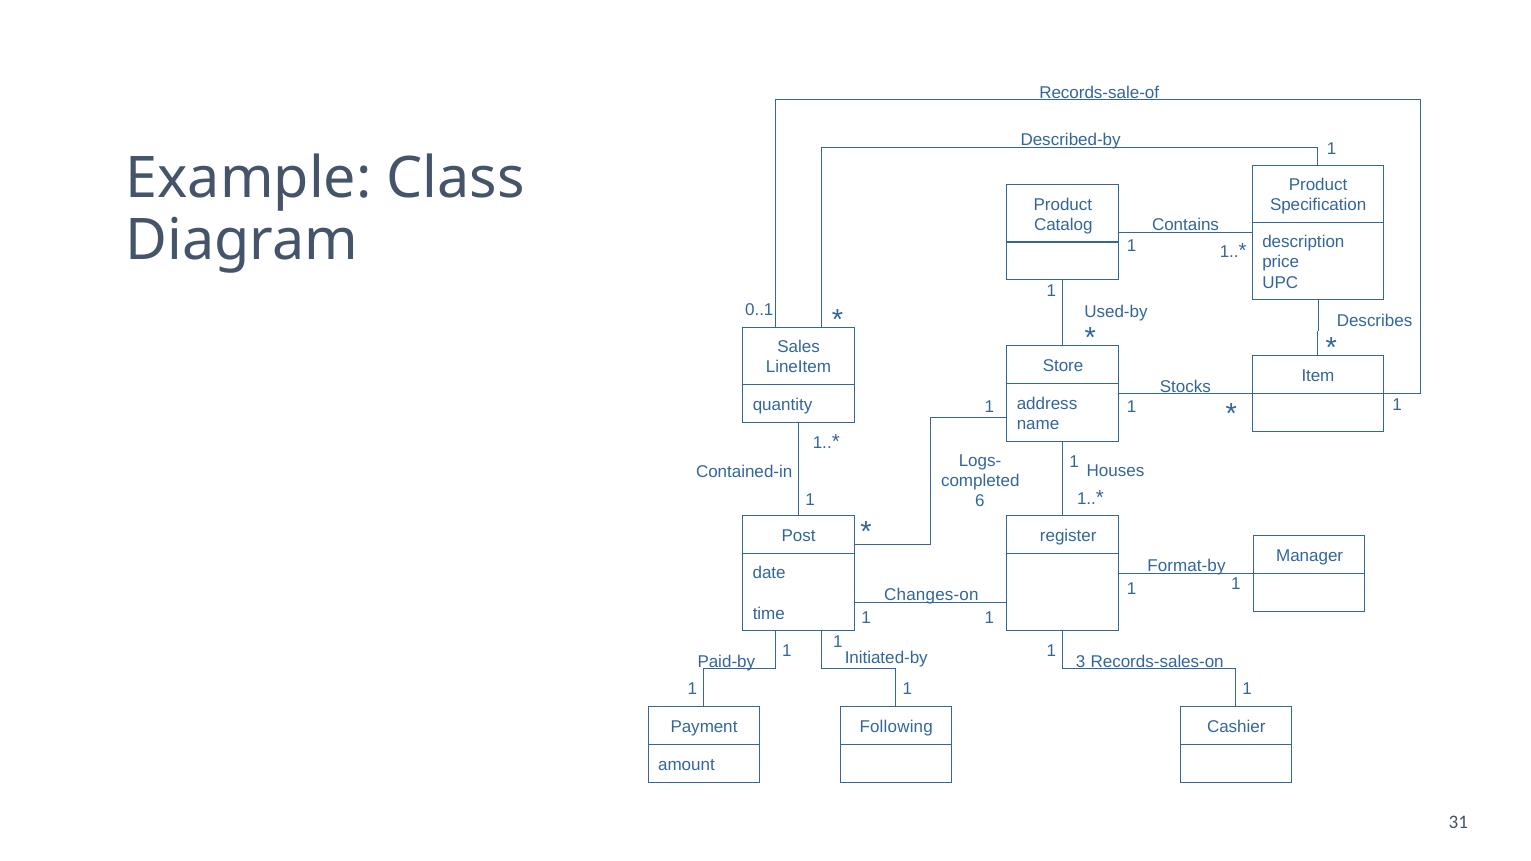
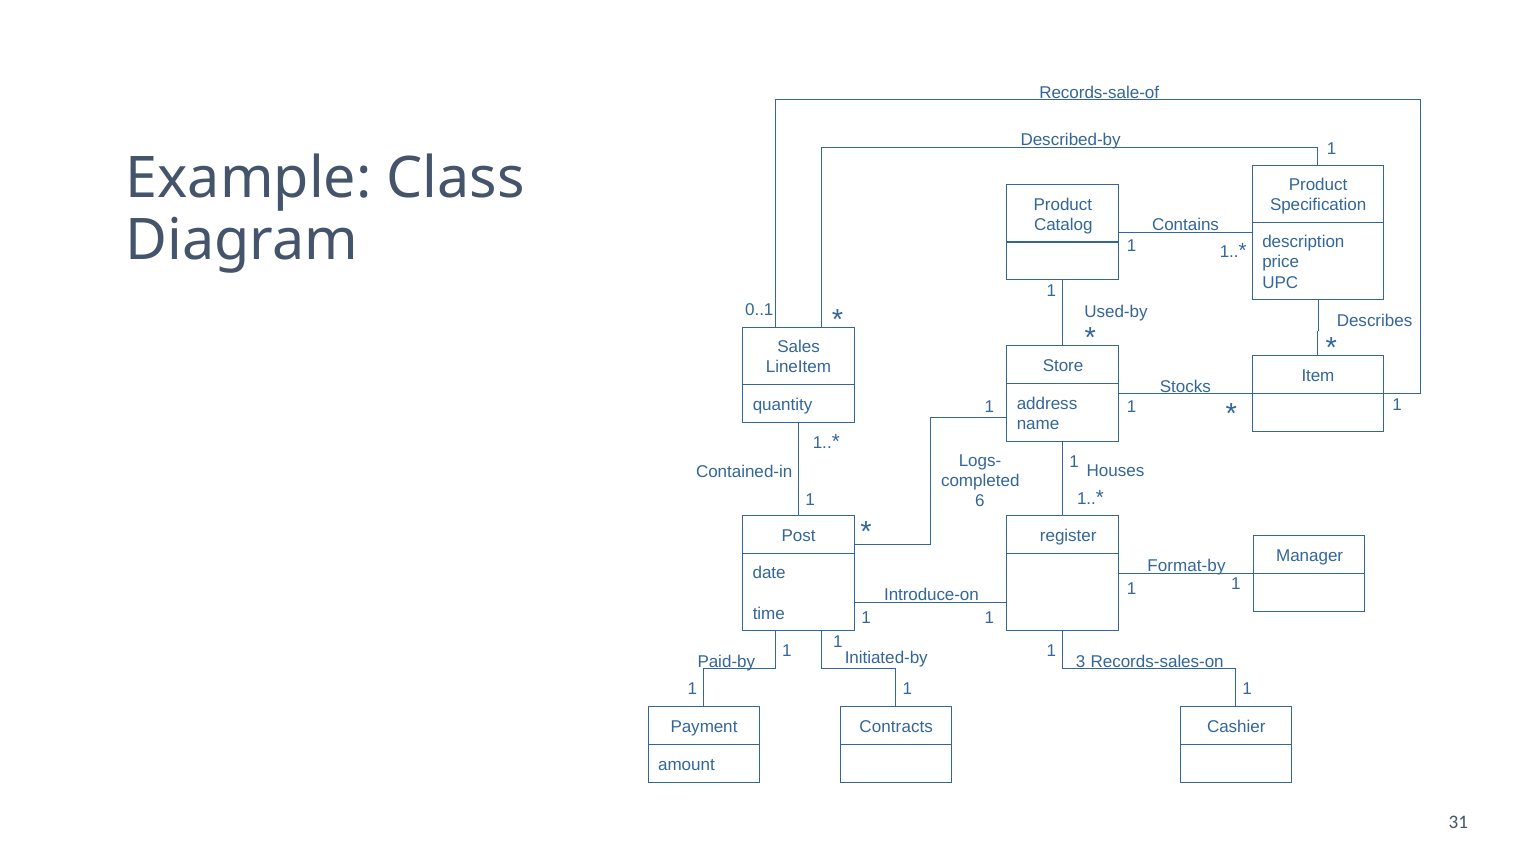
Changes-on: Changes-on -> Introduce-on
Following: Following -> Contracts
